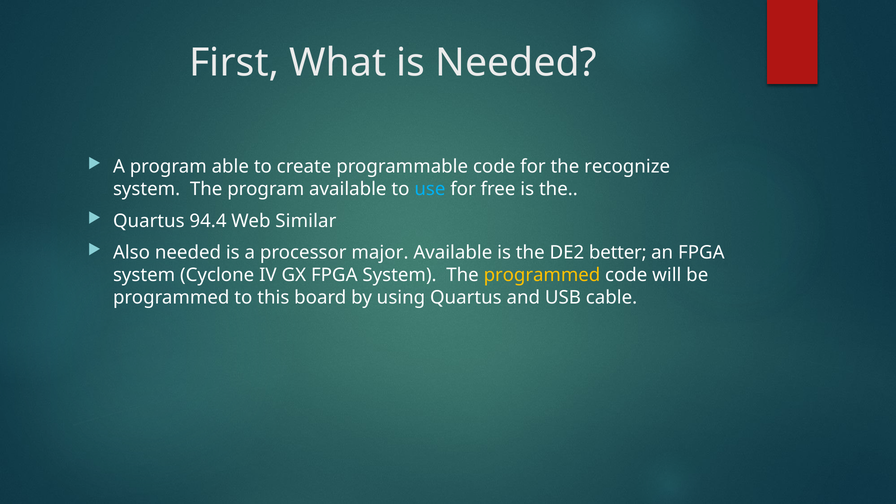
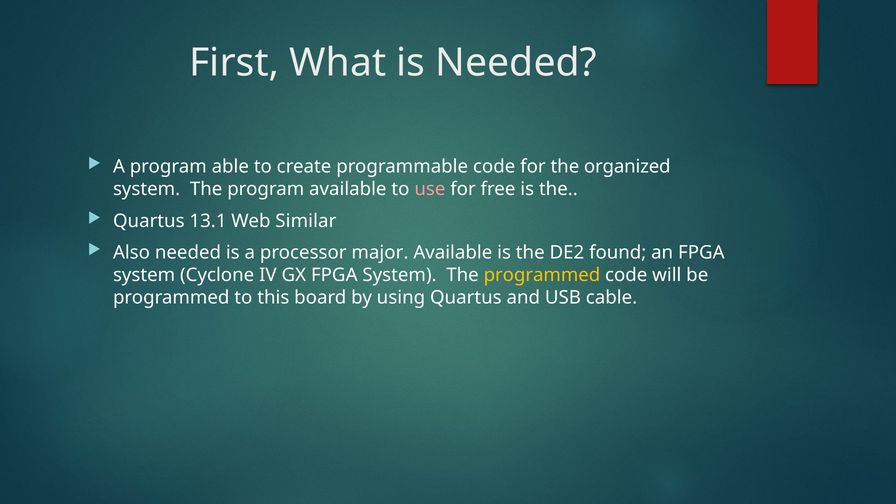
recognize: recognize -> organized
use colour: light blue -> pink
94.4: 94.4 -> 13.1
better: better -> found
